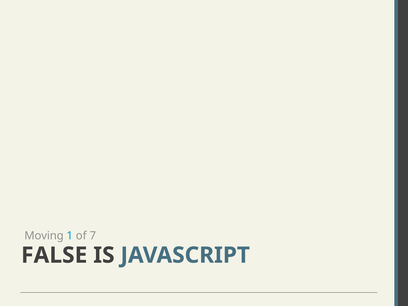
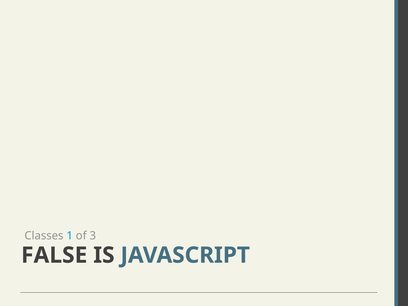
Moving: Moving -> Classes
7: 7 -> 3
